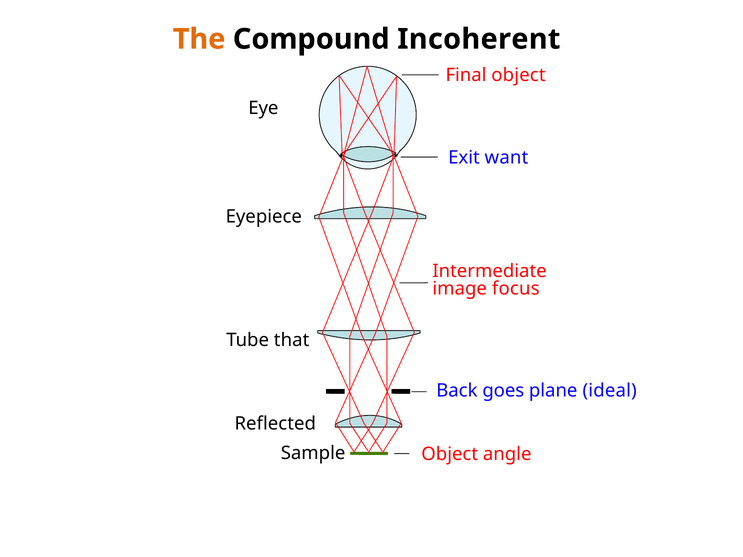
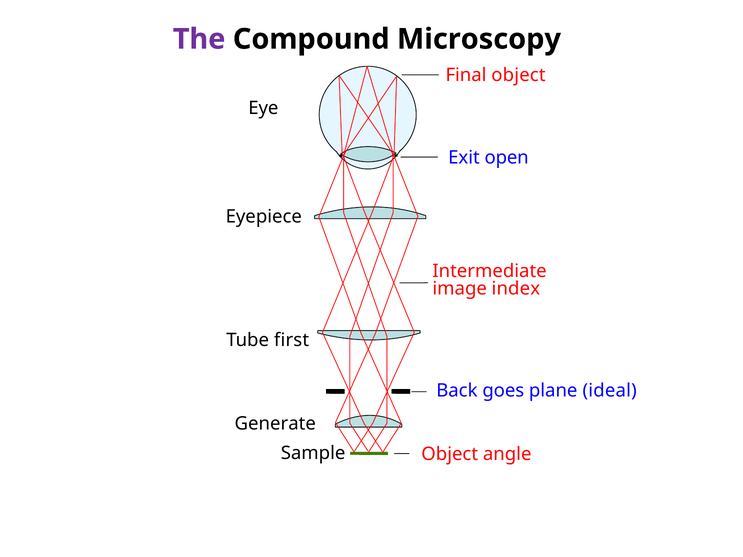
The colour: orange -> purple
Incoherent: Incoherent -> Microscopy
want: want -> open
focus: focus -> index
that: that -> first
Reflected: Reflected -> Generate
